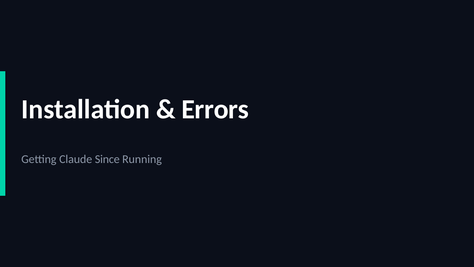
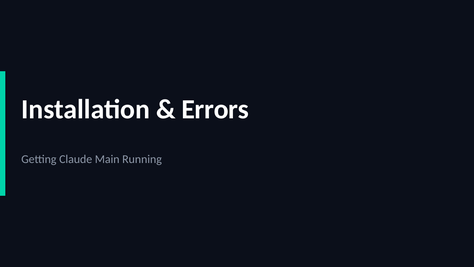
Since: Since -> Main
